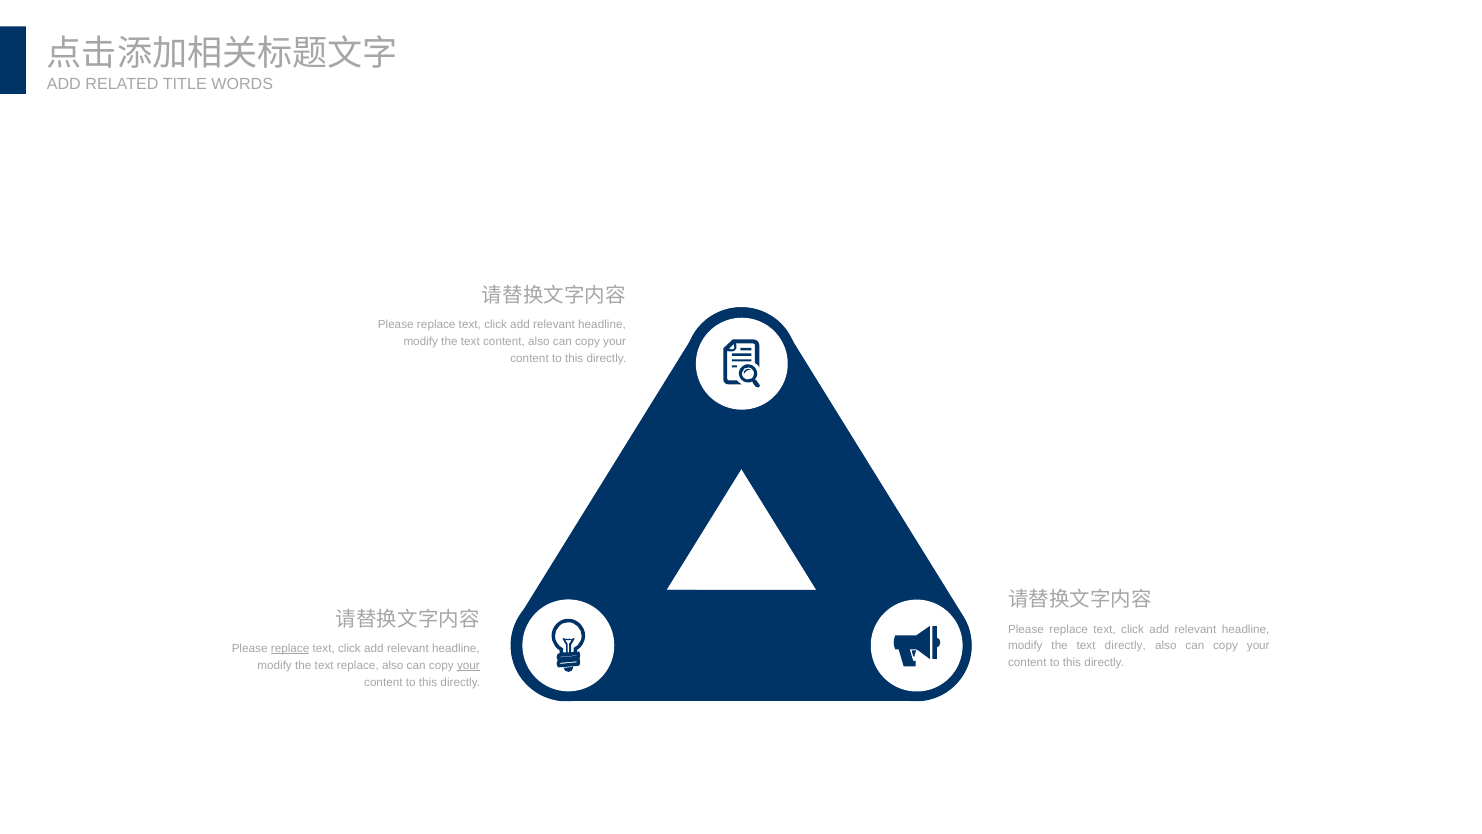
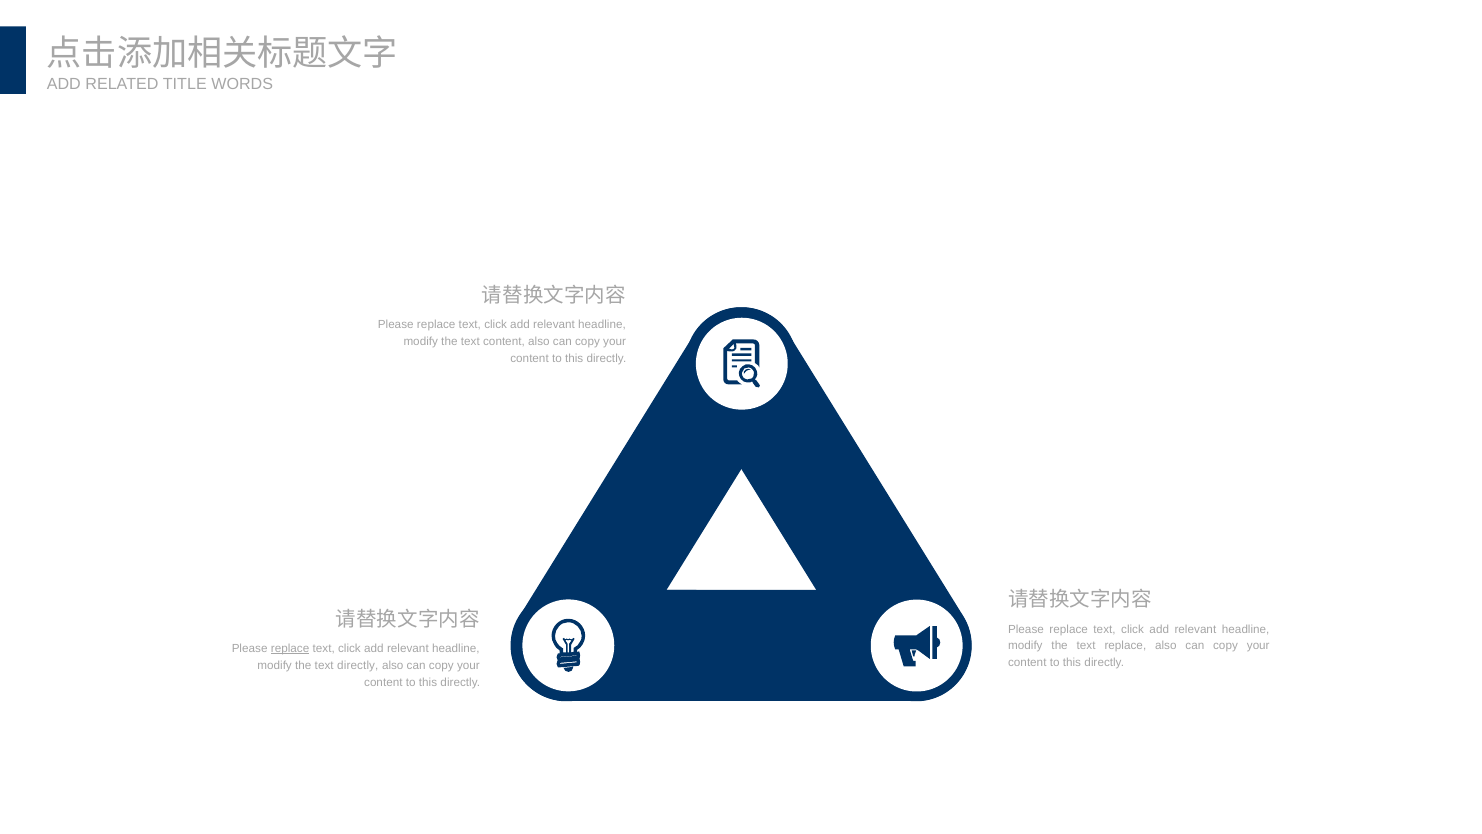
text directly: directly -> replace
text replace: replace -> directly
your at (468, 665) underline: present -> none
